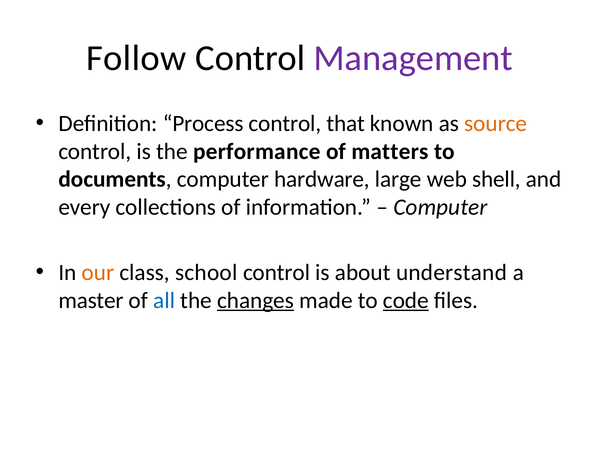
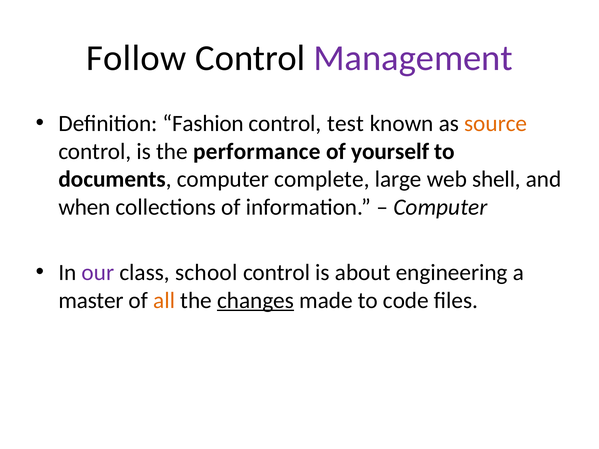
Process: Process -> Fashion
that: that -> test
matters: matters -> yourself
hardware: hardware -> complete
every: every -> when
our colour: orange -> purple
understand: understand -> engineering
all colour: blue -> orange
code underline: present -> none
